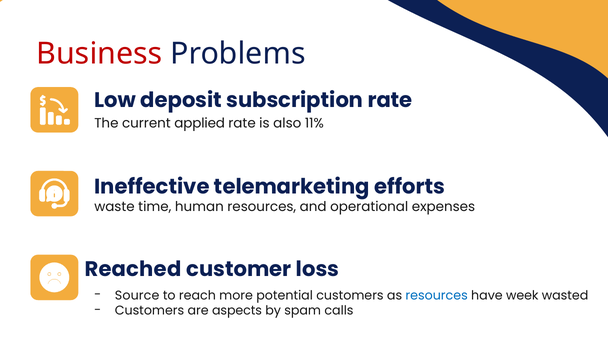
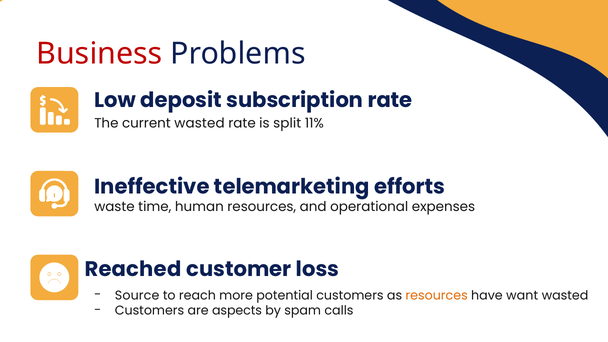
current applied: applied -> wasted
also: also -> split
resources at (437, 295) colour: blue -> orange
week: week -> want
